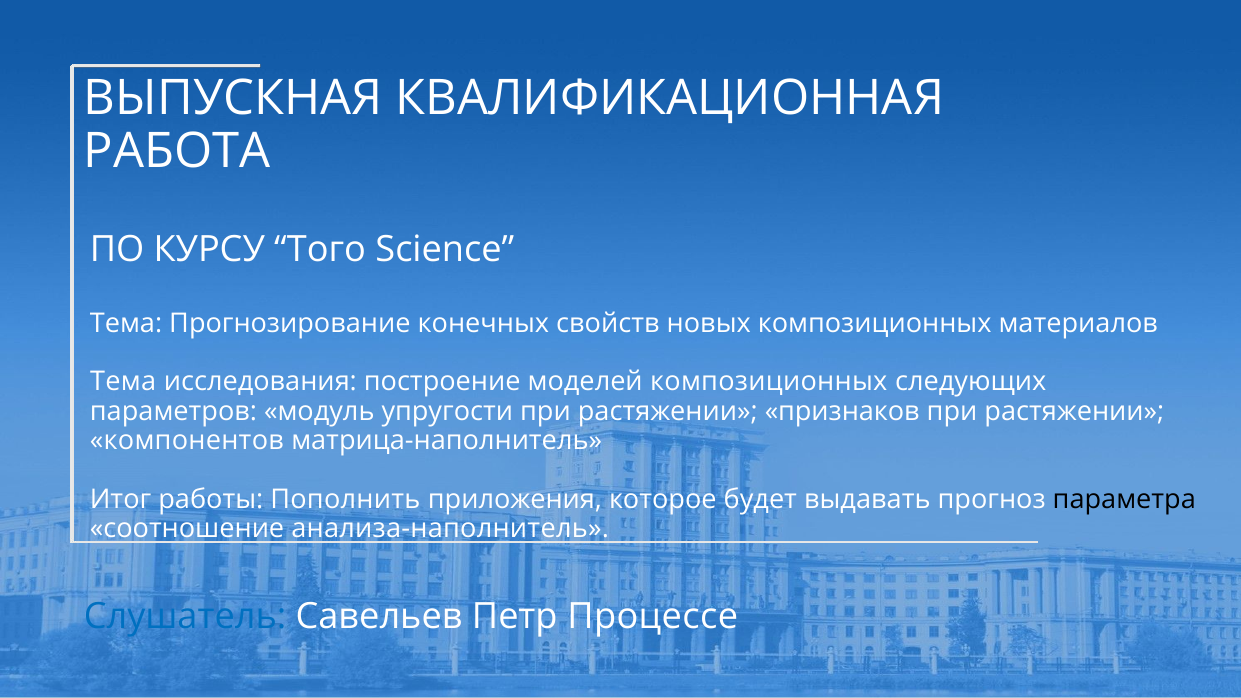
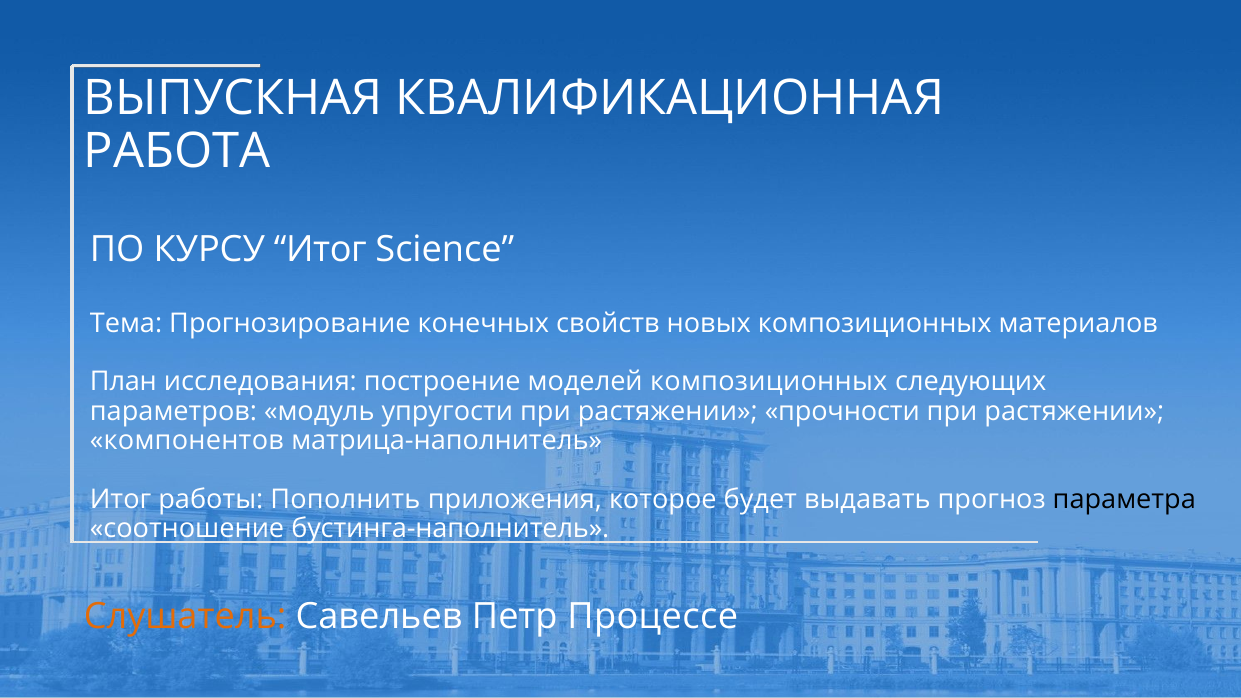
КУРСУ Того: Того -> Итог
Тема at (123, 382): Тема -> План
признаков: признаков -> прочности
анализа-наполнитель: анализа-наполнитель -> бустинга-наполнитель
Слушатель colour: blue -> orange
